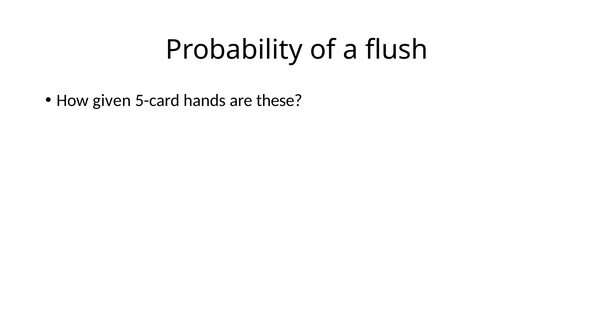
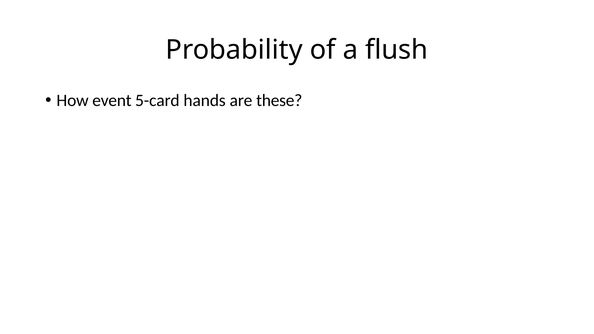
given: given -> event
